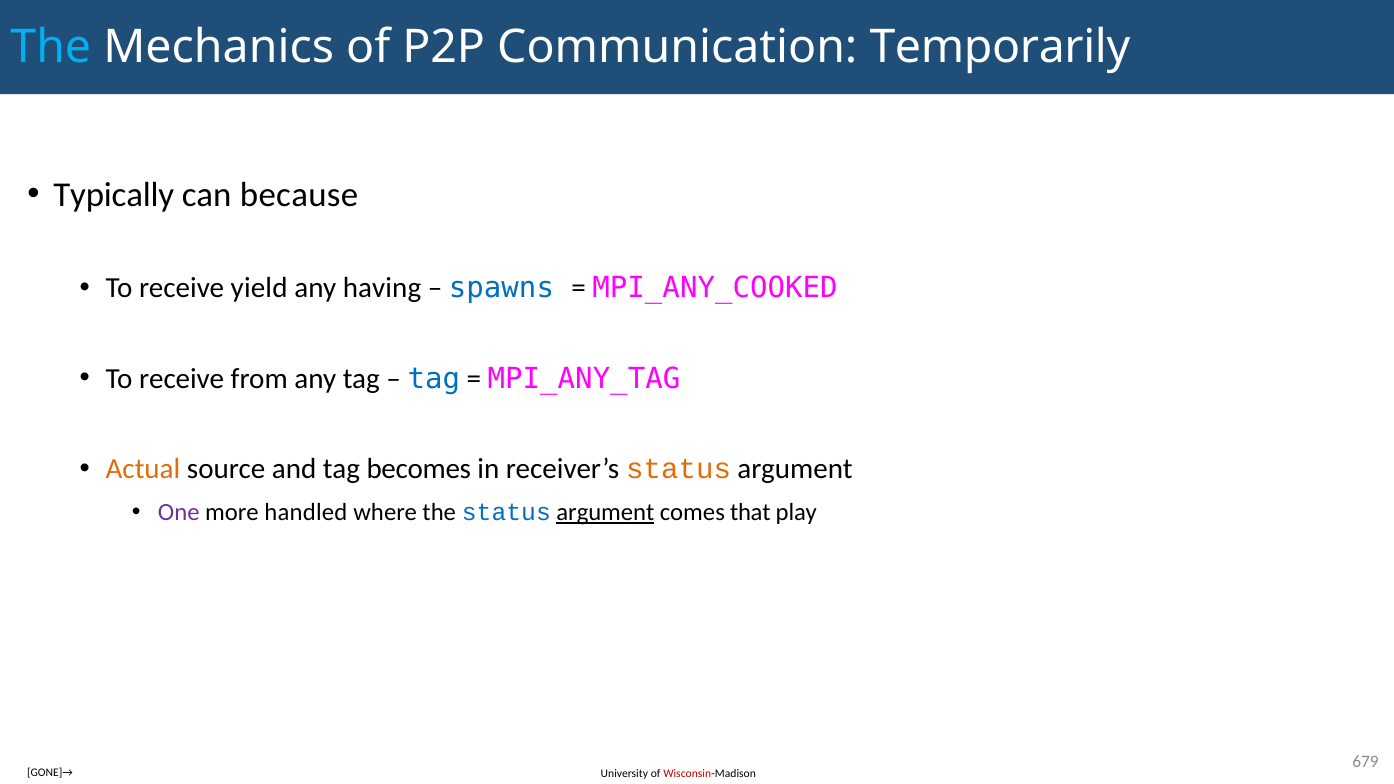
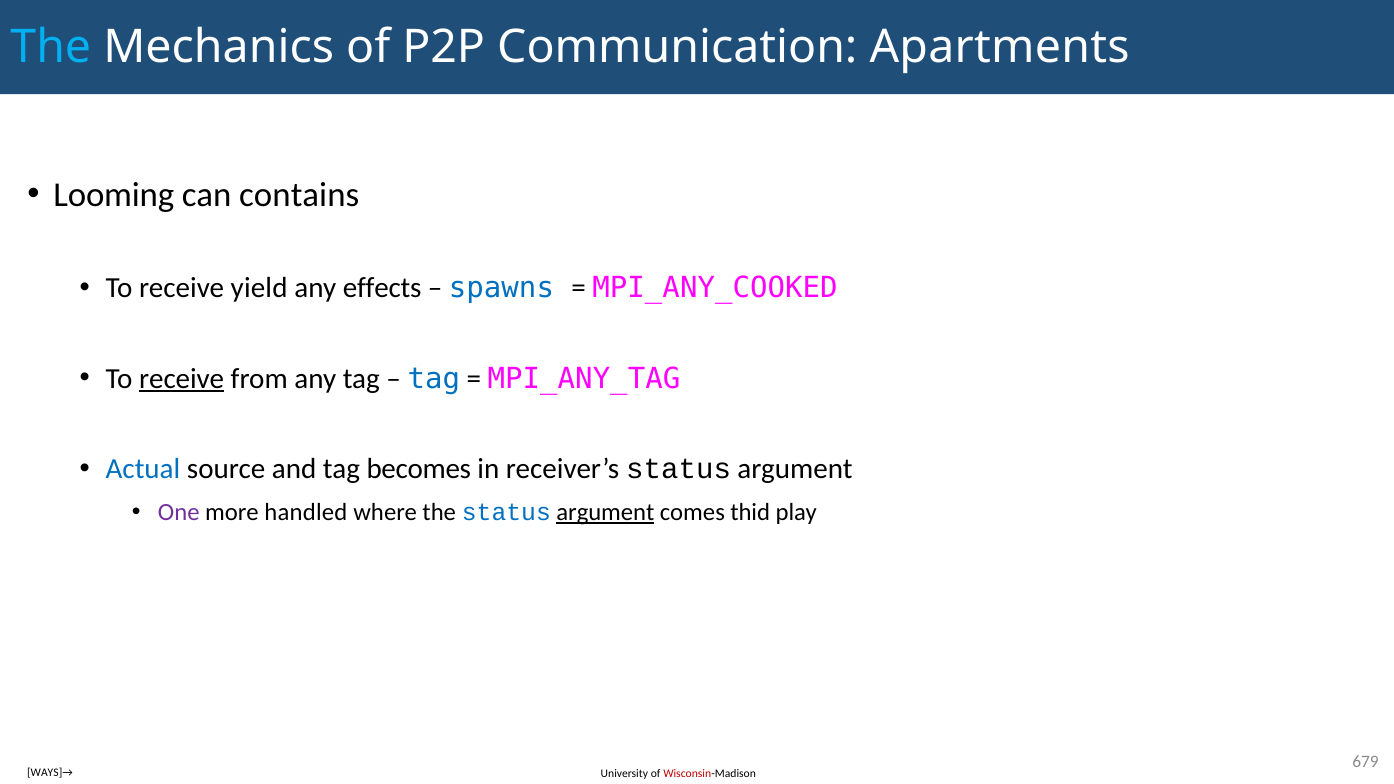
Temporarily: Temporarily -> Apartments
Typically: Typically -> Looming
because: because -> contains
having: having -> effects
receive at (182, 378) underline: none -> present
Actual colour: orange -> blue
status at (679, 469) colour: orange -> black
that: that -> thid
GONE]→: GONE]→ -> WAYS]→
